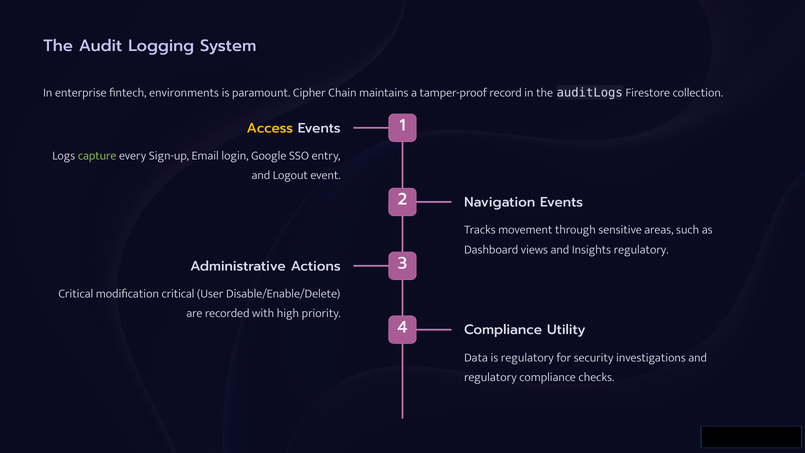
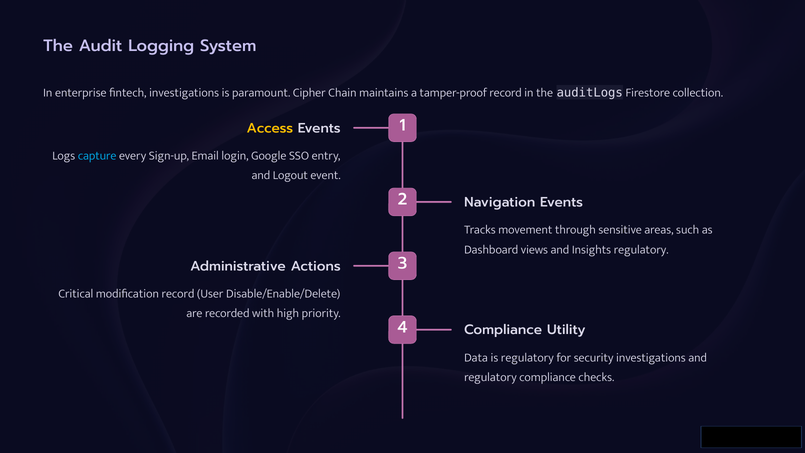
fintech environments: environments -> investigations
capture colour: light green -> light blue
modification critical: critical -> record
